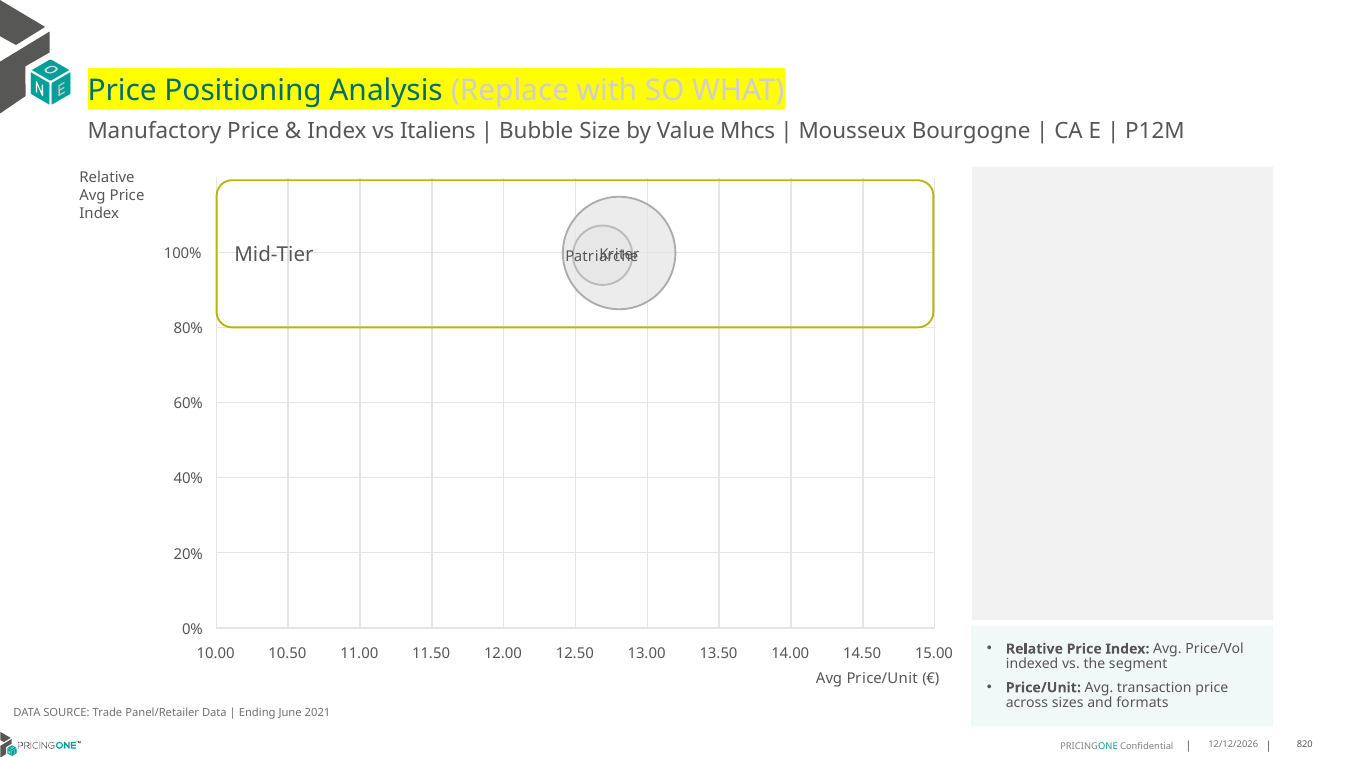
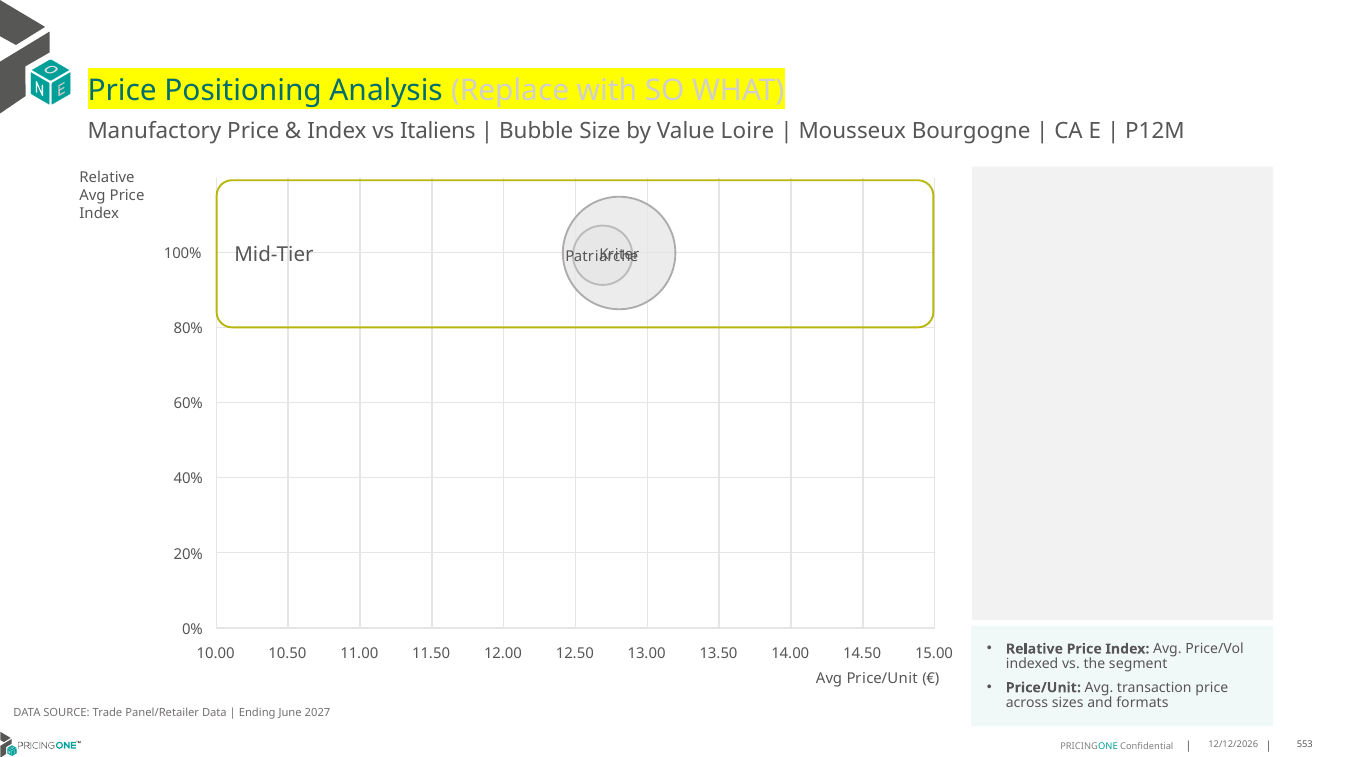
Mhcs: Mhcs -> Loire
2021: 2021 -> 2027
820: 820 -> 553
